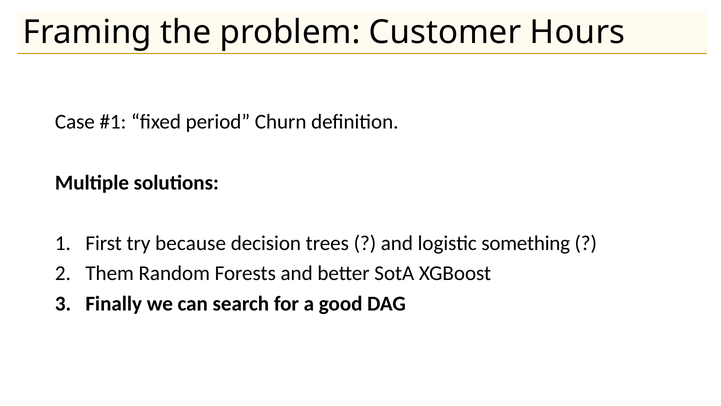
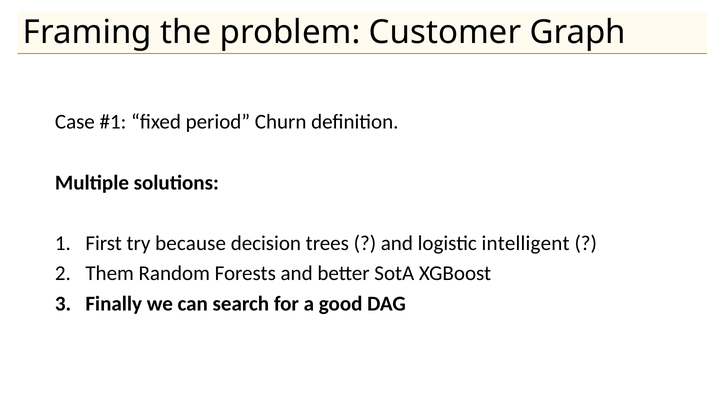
Hours: Hours -> Graph
something: something -> intelligent
